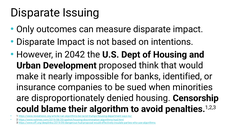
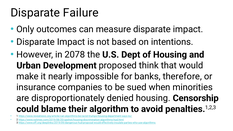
Issuing: Issuing -> Failure
2042: 2042 -> 2078
identified: identified -> therefore
